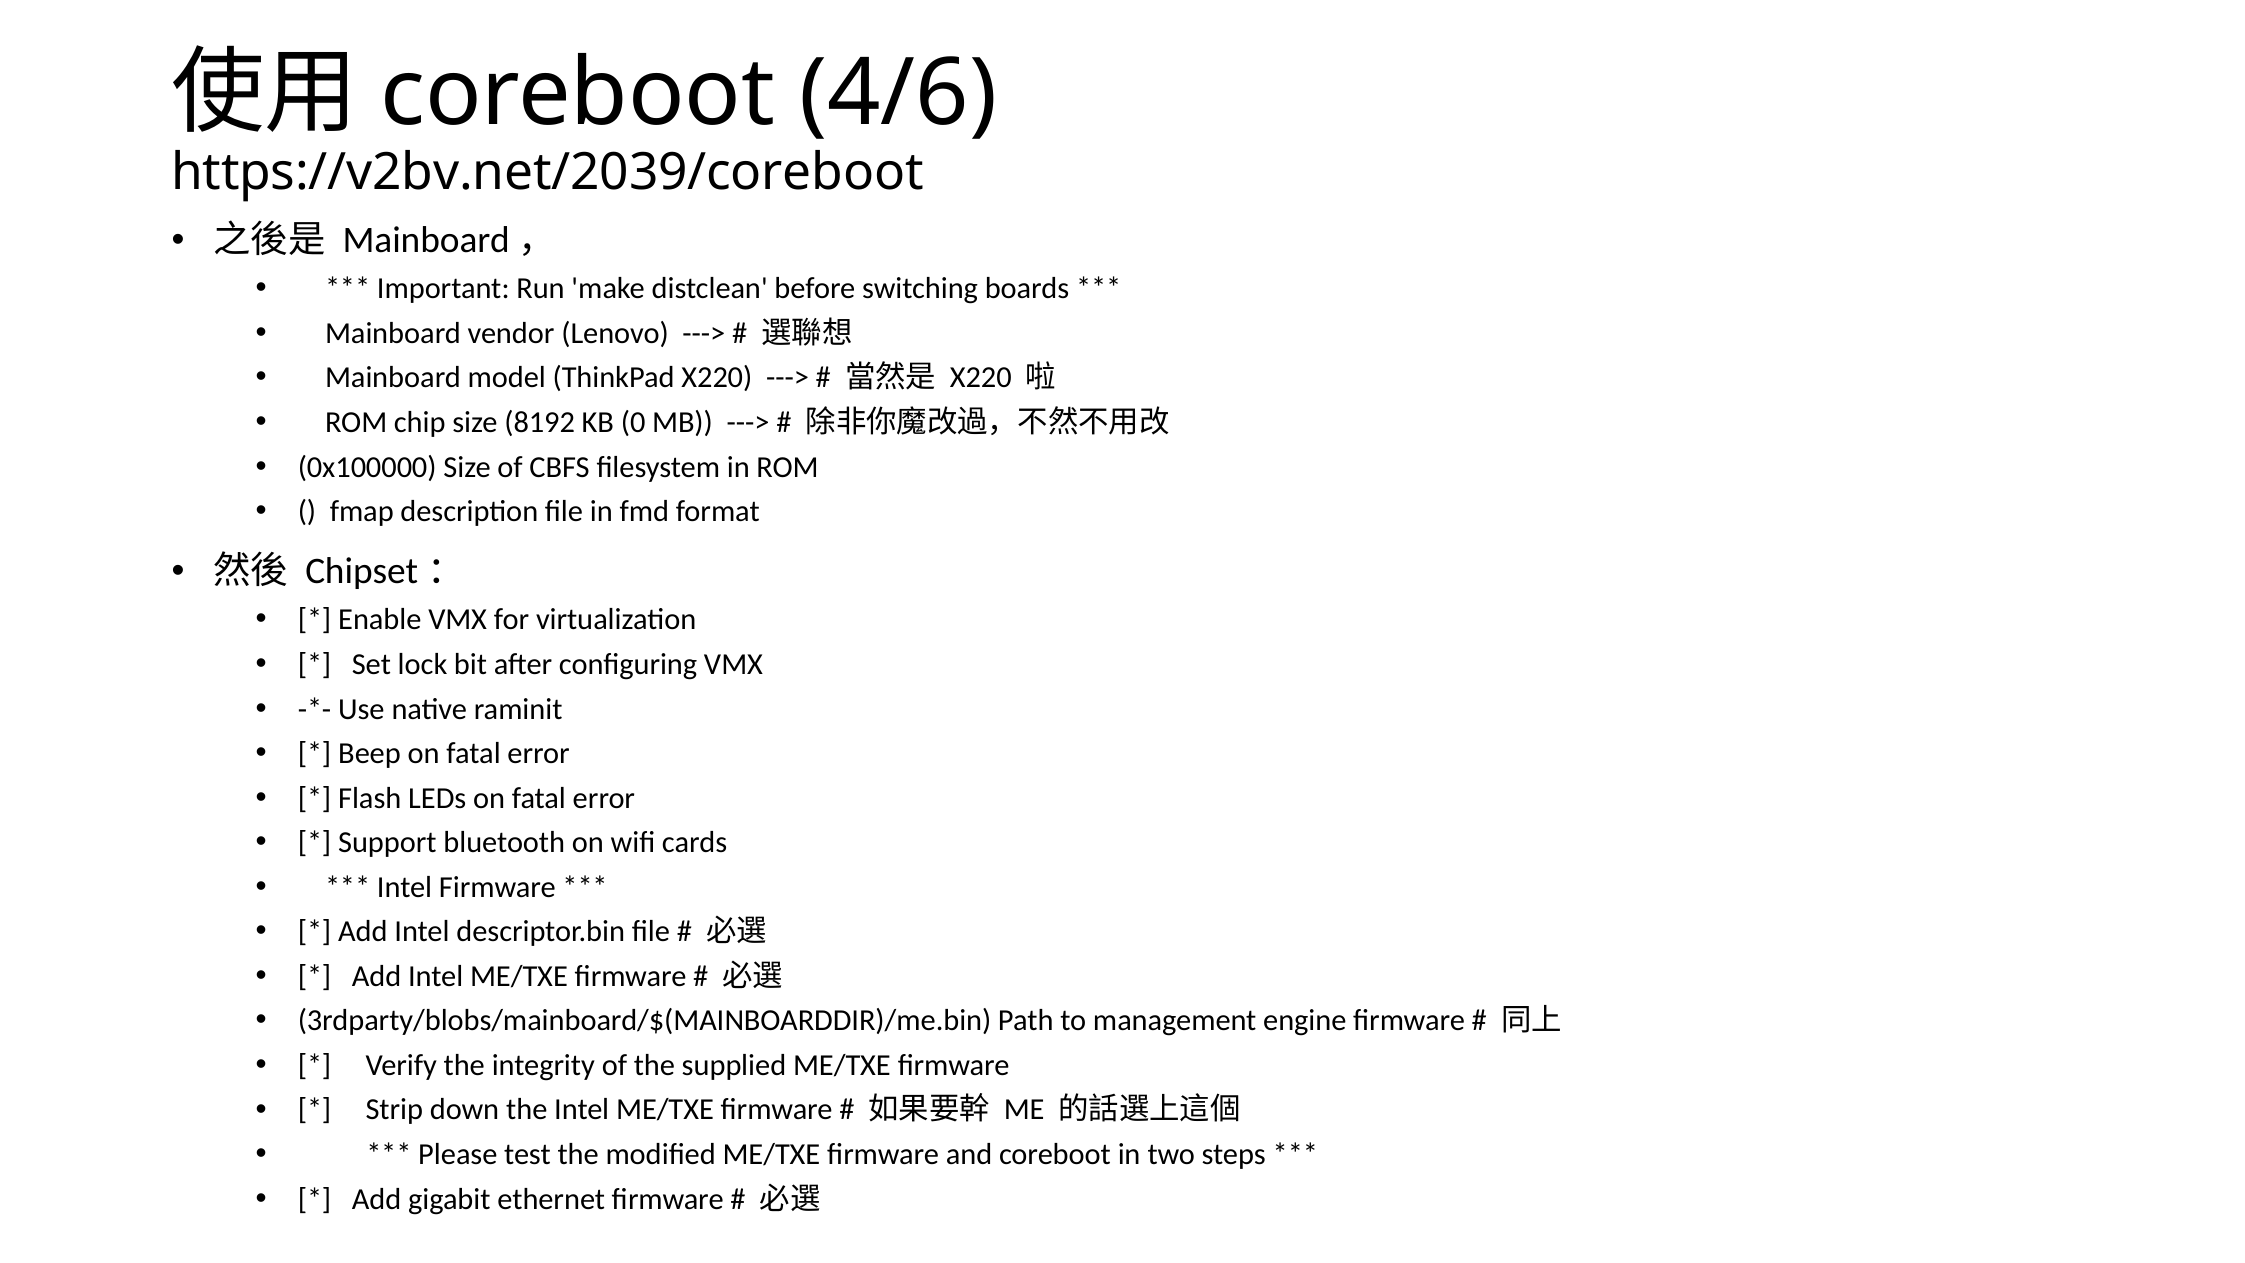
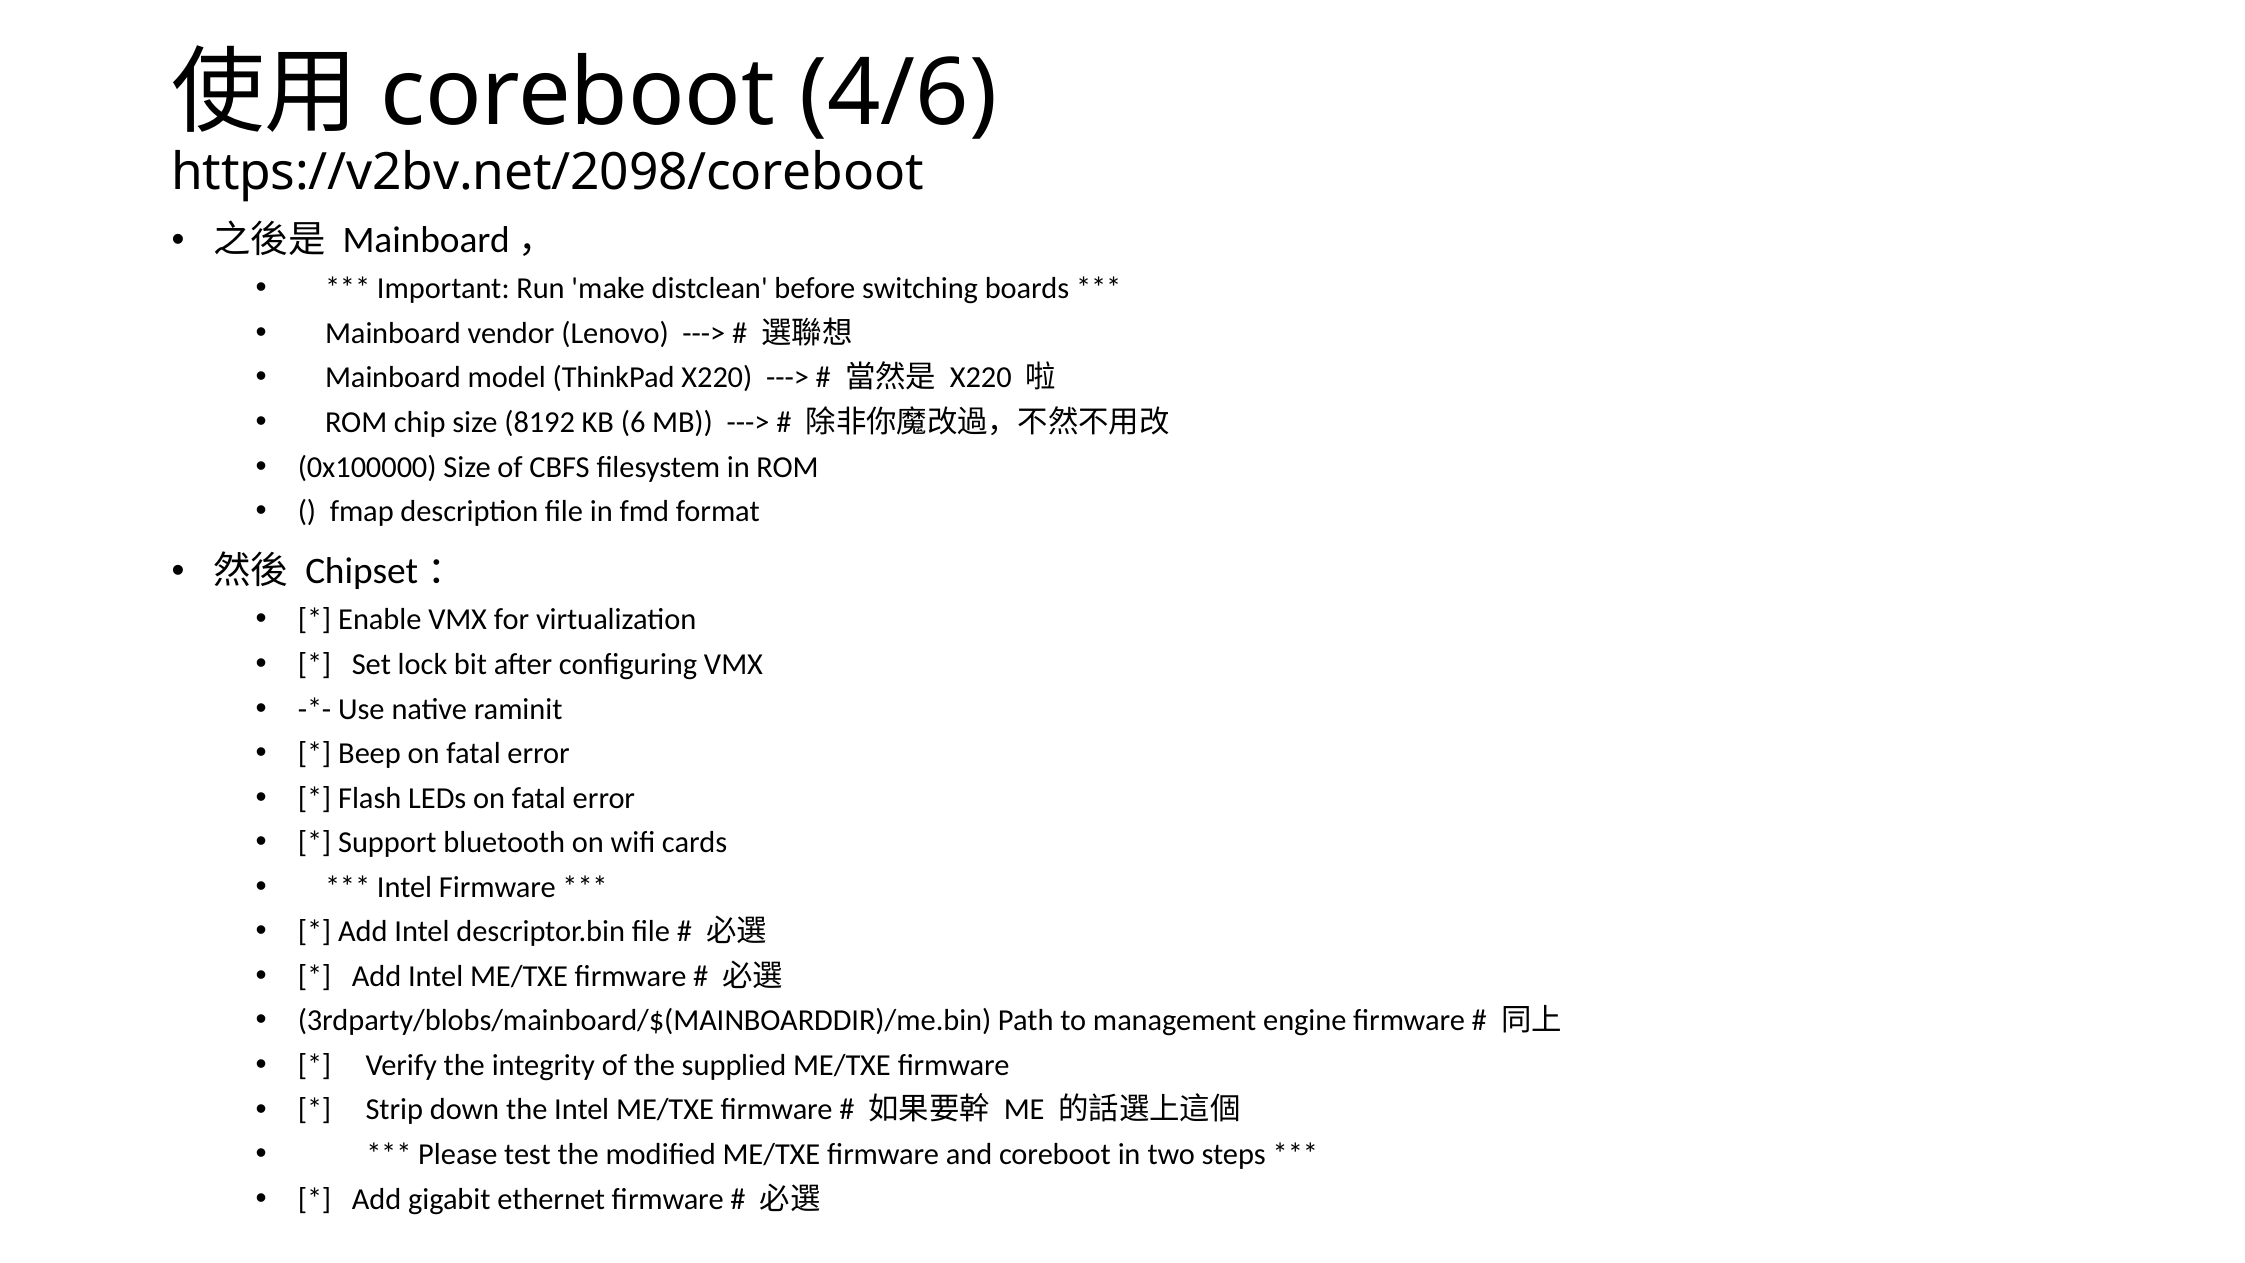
https://v2bv.net/2039/coreboot: https://v2bv.net/2039/coreboot -> https://v2bv.net/2098/coreboot
0: 0 -> 6
